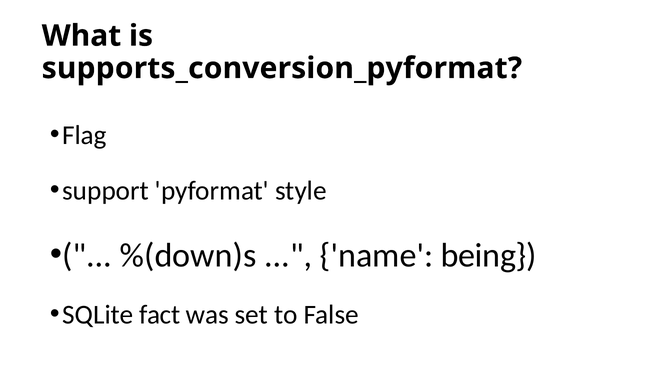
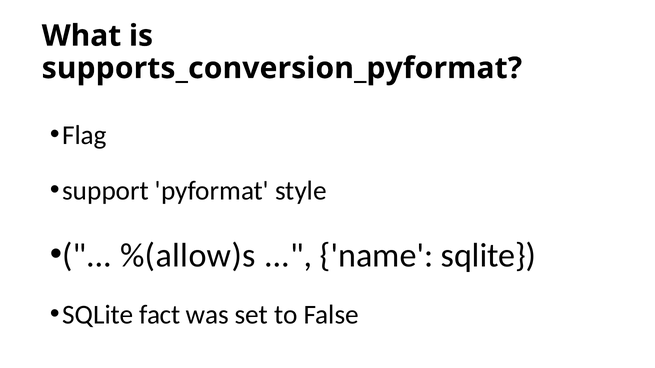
%(down)s: %(down)s -> %(allow)s
name being: being -> sqlite
